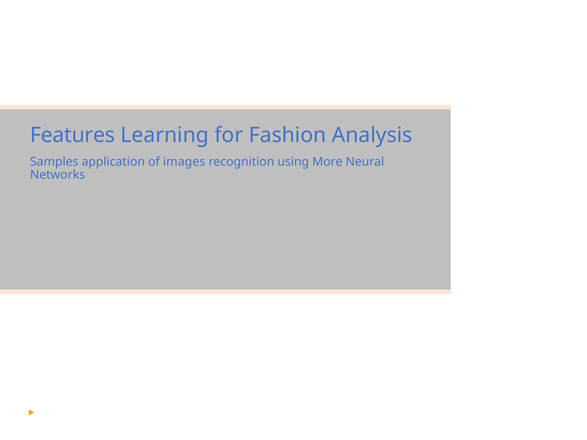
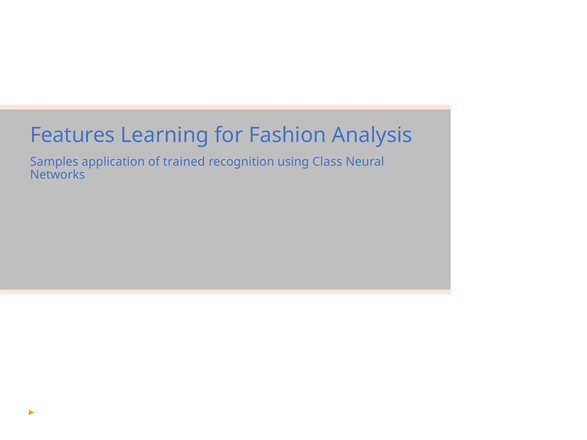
images: images -> trained
More: More -> Class
